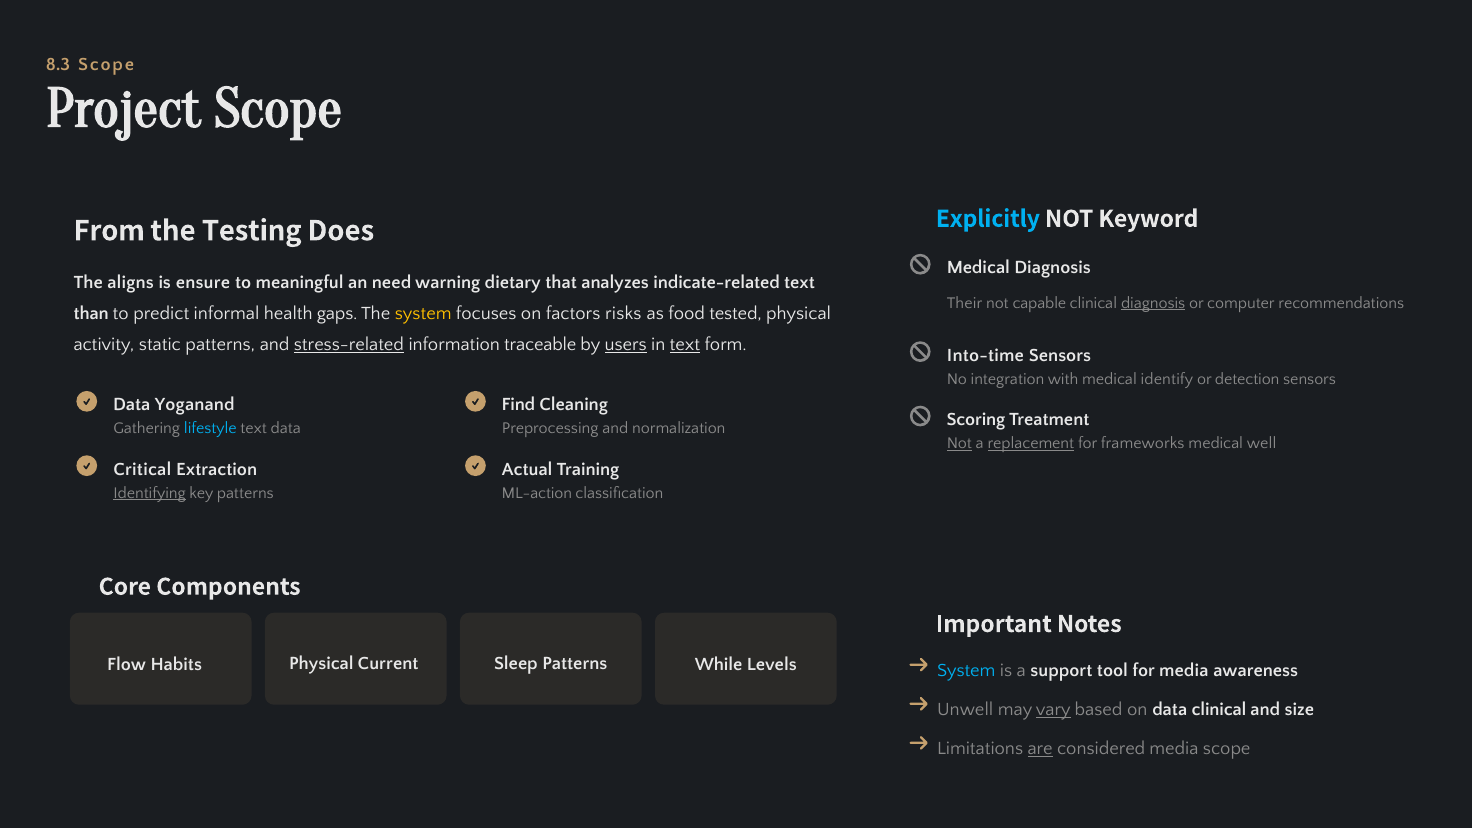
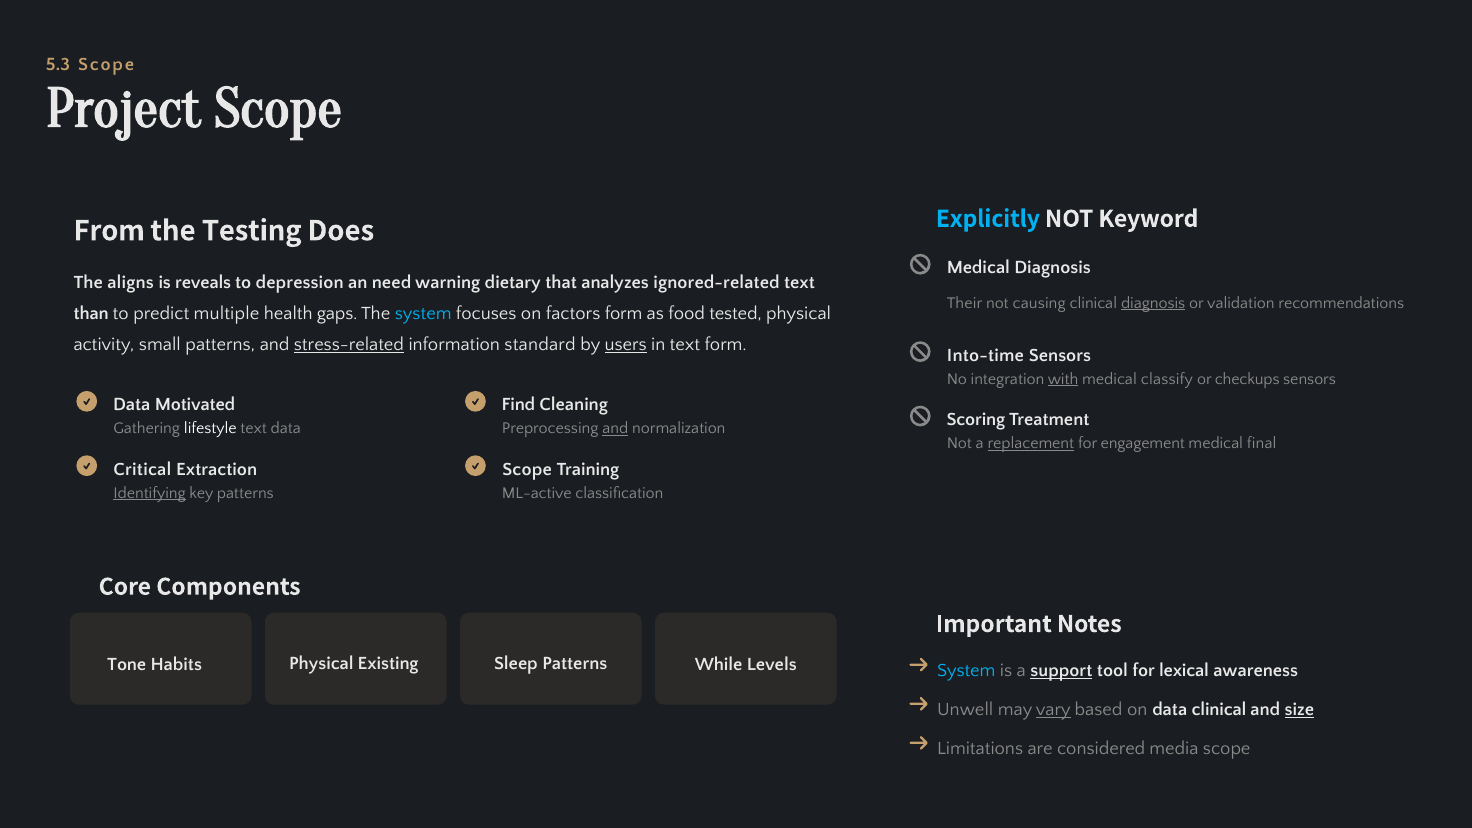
8.3: 8.3 -> 5.3
ensure: ensure -> reveals
meaningful: meaningful -> depression
indicate-related: indicate-related -> ignored-related
capable: capable -> causing
computer: computer -> validation
informal: informal -> multiple
system at (423, 314) colour: yellow -> light blue
factors risks: risks -> form
static: static -> small
traceable: traceable -> standard
text at (685, 345) underline: present -> none
with underline: none -> present
identify: identify -> classify
detection: detection -> checkups
Yoganand: Yoganand -> Motivated
lifestyle colour: light blue -> white
and at (615, 429) underline: none -> present
Not at (959, 443) underline: present -> none
frameworks: frameworks -> engagement
well: well -> final
Actual at (527, 469): Actual -> Scope
ML-action: ML-action -> ML-active
Flow: Flow -> Tone
Current: Current -> Existing
support underline: none -> present
for media: media -> lexical
size underline: none -> present
are underline: present -> none
